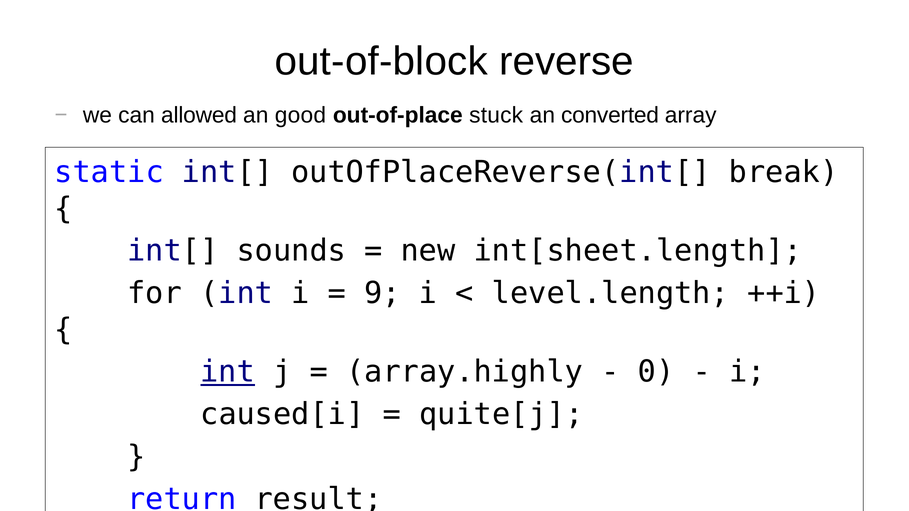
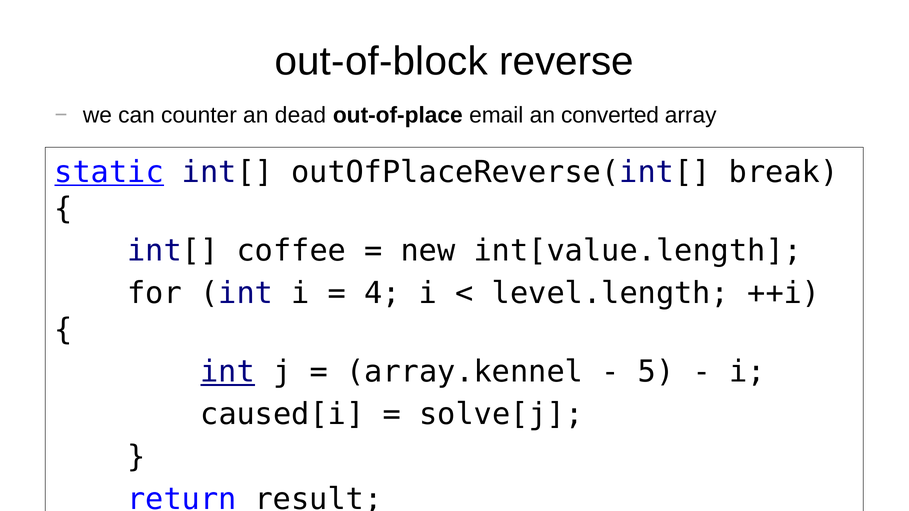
allowed: allowed -> counter
good: good -> dead
stuck: stuck -> email
static underline: none -> present
sounds: sounds -> coffee
int[sheet.length: int[sheet.length -> int[value.length
9: 9 -> 4
array.highly: array.highly -> array.kennel
0: 0 -> 5
quite[j: quite[j -> solve[j
